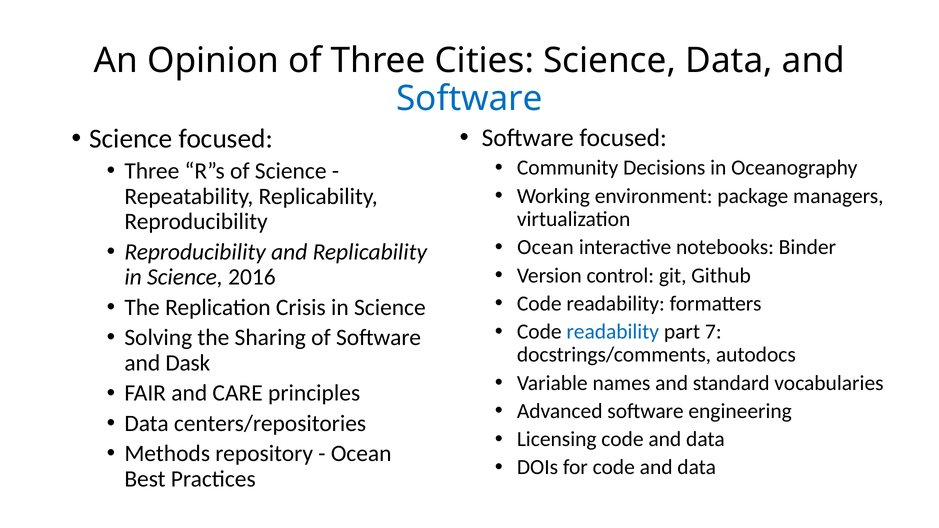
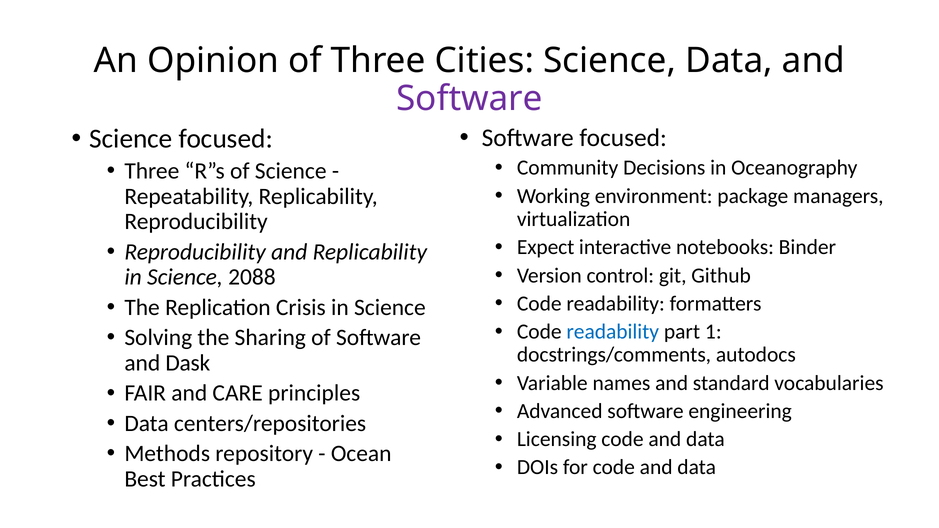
Software at (470, 99) colour: blue -> purple
Ocean at (545, 247): Ocean -> Expect
2016: 2016 -> 2088
7: 7 -> 1
